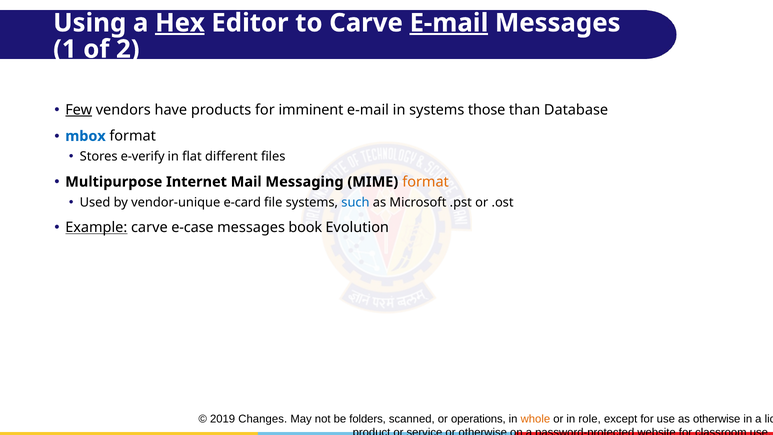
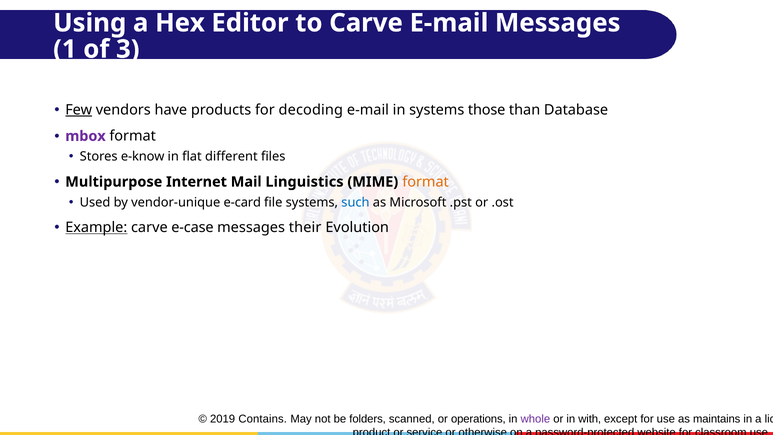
Hex underline: present -> none
E-mail at (449, 23) underline: present -> none
2: 2 -> 3
imminent: imminent -> decoding
mbox colour: blue -> purple
e-verify: e-verify -> e-know
Messaging: Messaging -> Linguistics
book: book -> their
Changes: Changes -> Contains
whole colour: orange -> purple
in role: role -> with
as otherwise: otherwise -> maintains
